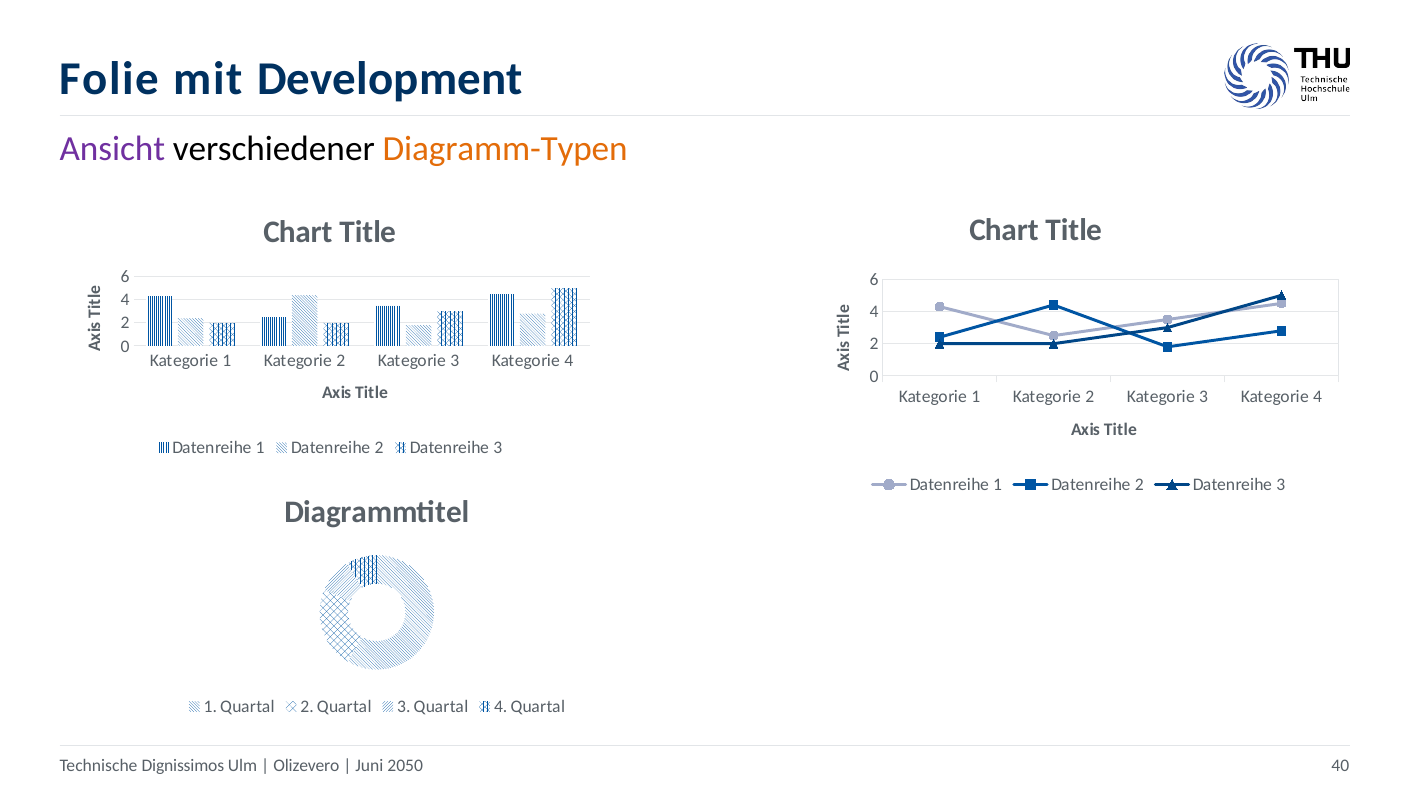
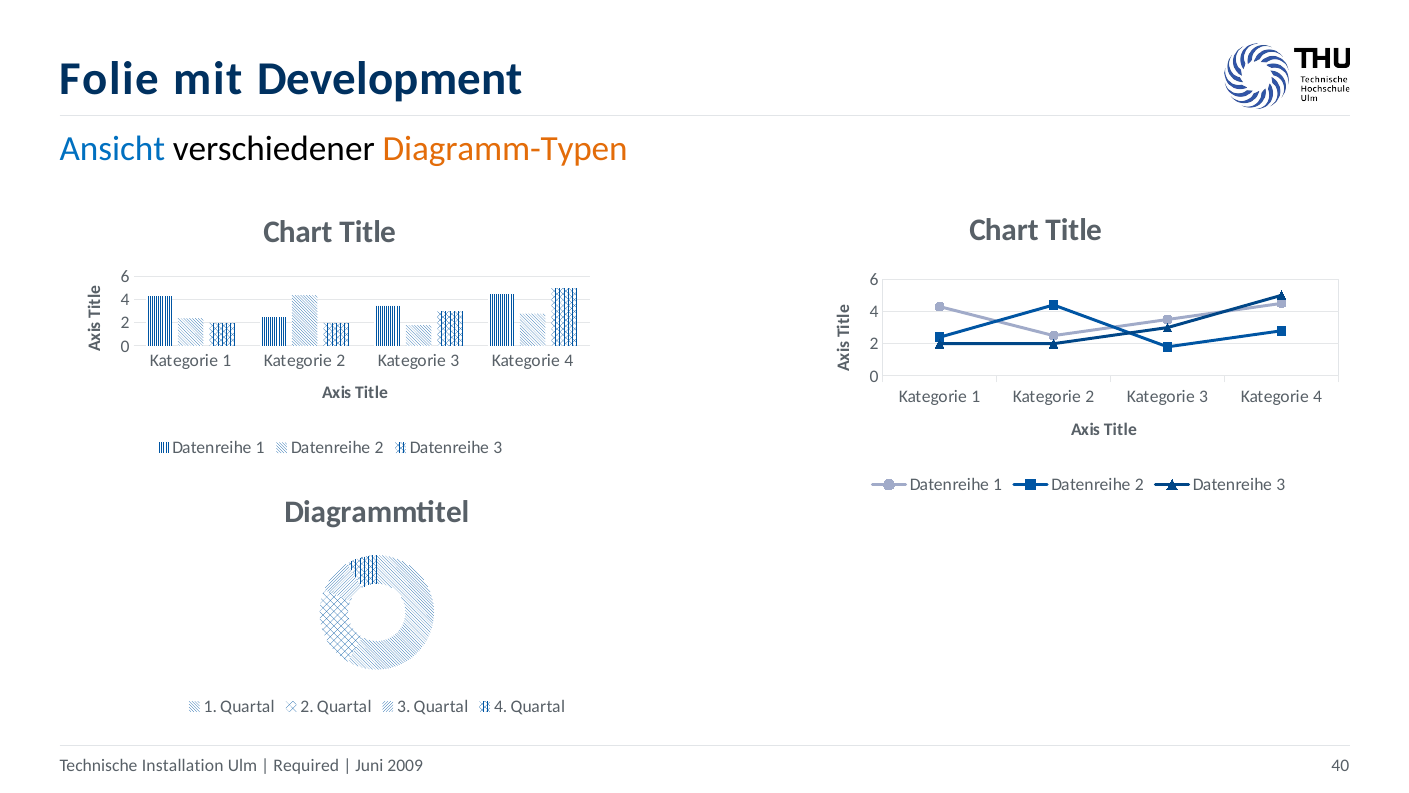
Ansicht colour: purple -> blue
Dignissimos: Dignissimos -> Installation
Olizevero: Olizevero -> Required
2050: 2050 -> 2009
